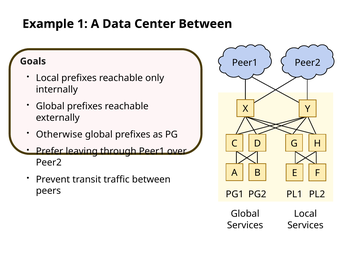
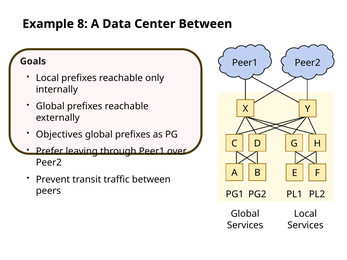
1: 1 -> 8
Otherwise: Otherwise -> Objectives
